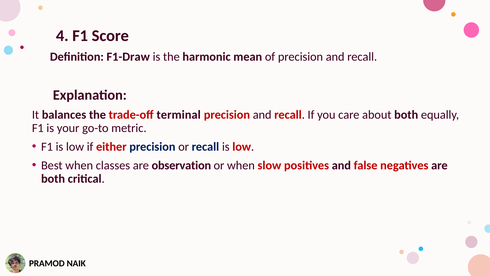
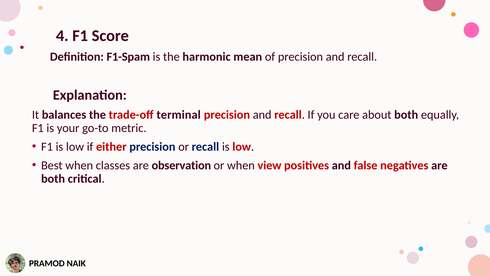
F1-Draw: F1-Draw -> F1-Spam
slow: slow -> view
